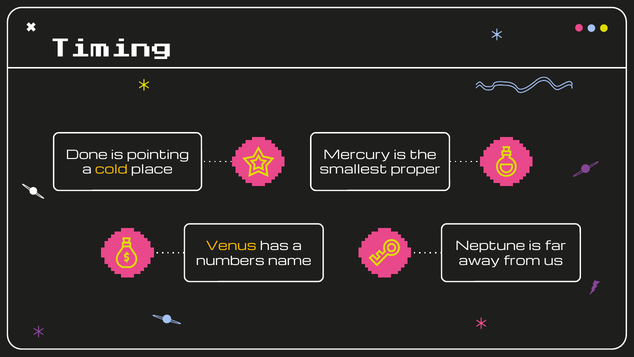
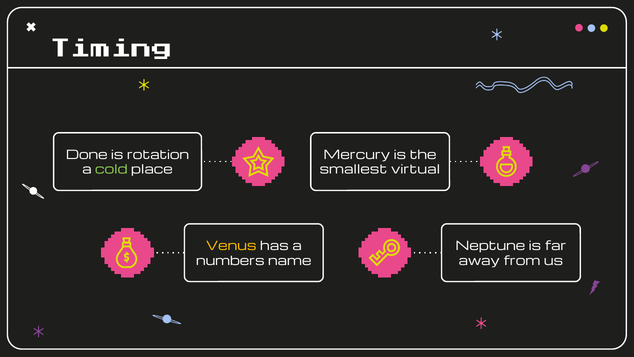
pointing: pointing -> rotation
cold colour: yellow -> light green
proper: proper -> virtual
